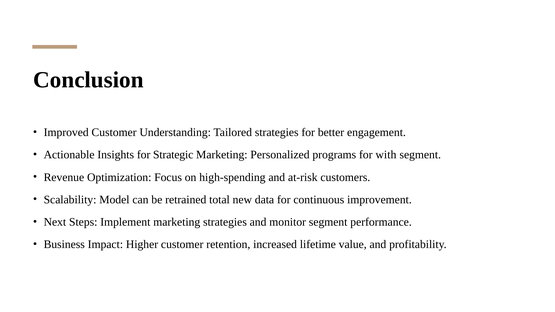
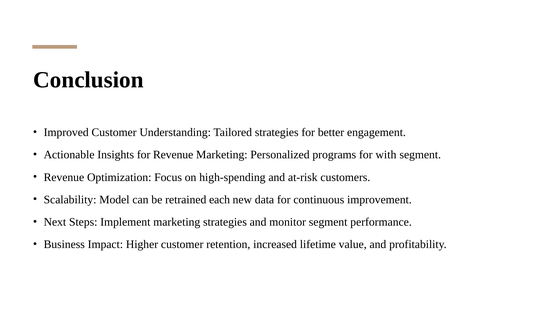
for Strategic: Strategic -> Revenue
total: total -> each
